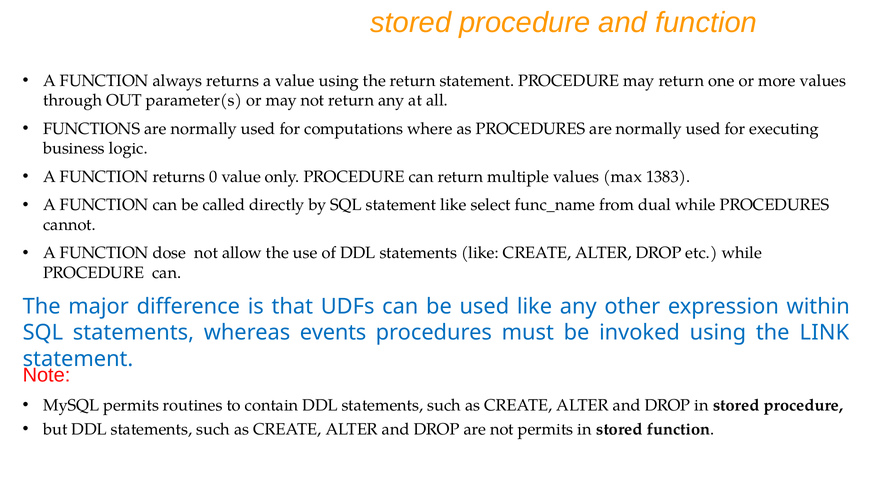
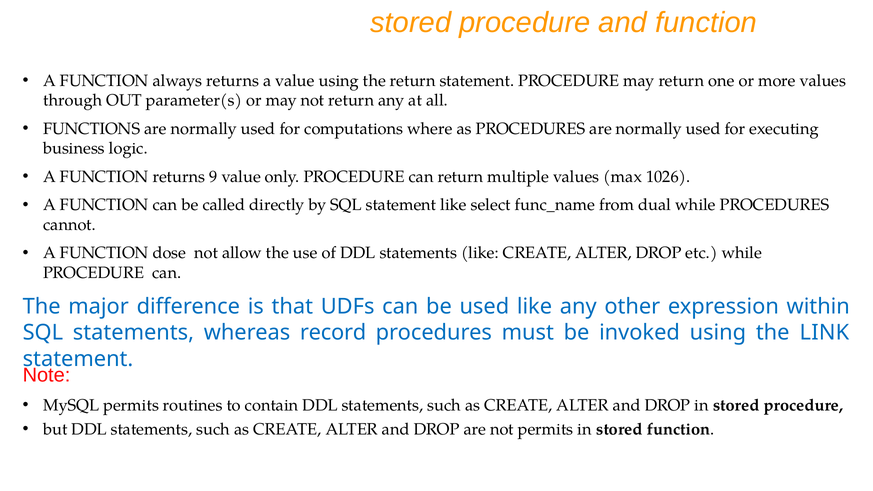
0: 0 -> 9
1383: 1383 -> 1026
events: events -> record
